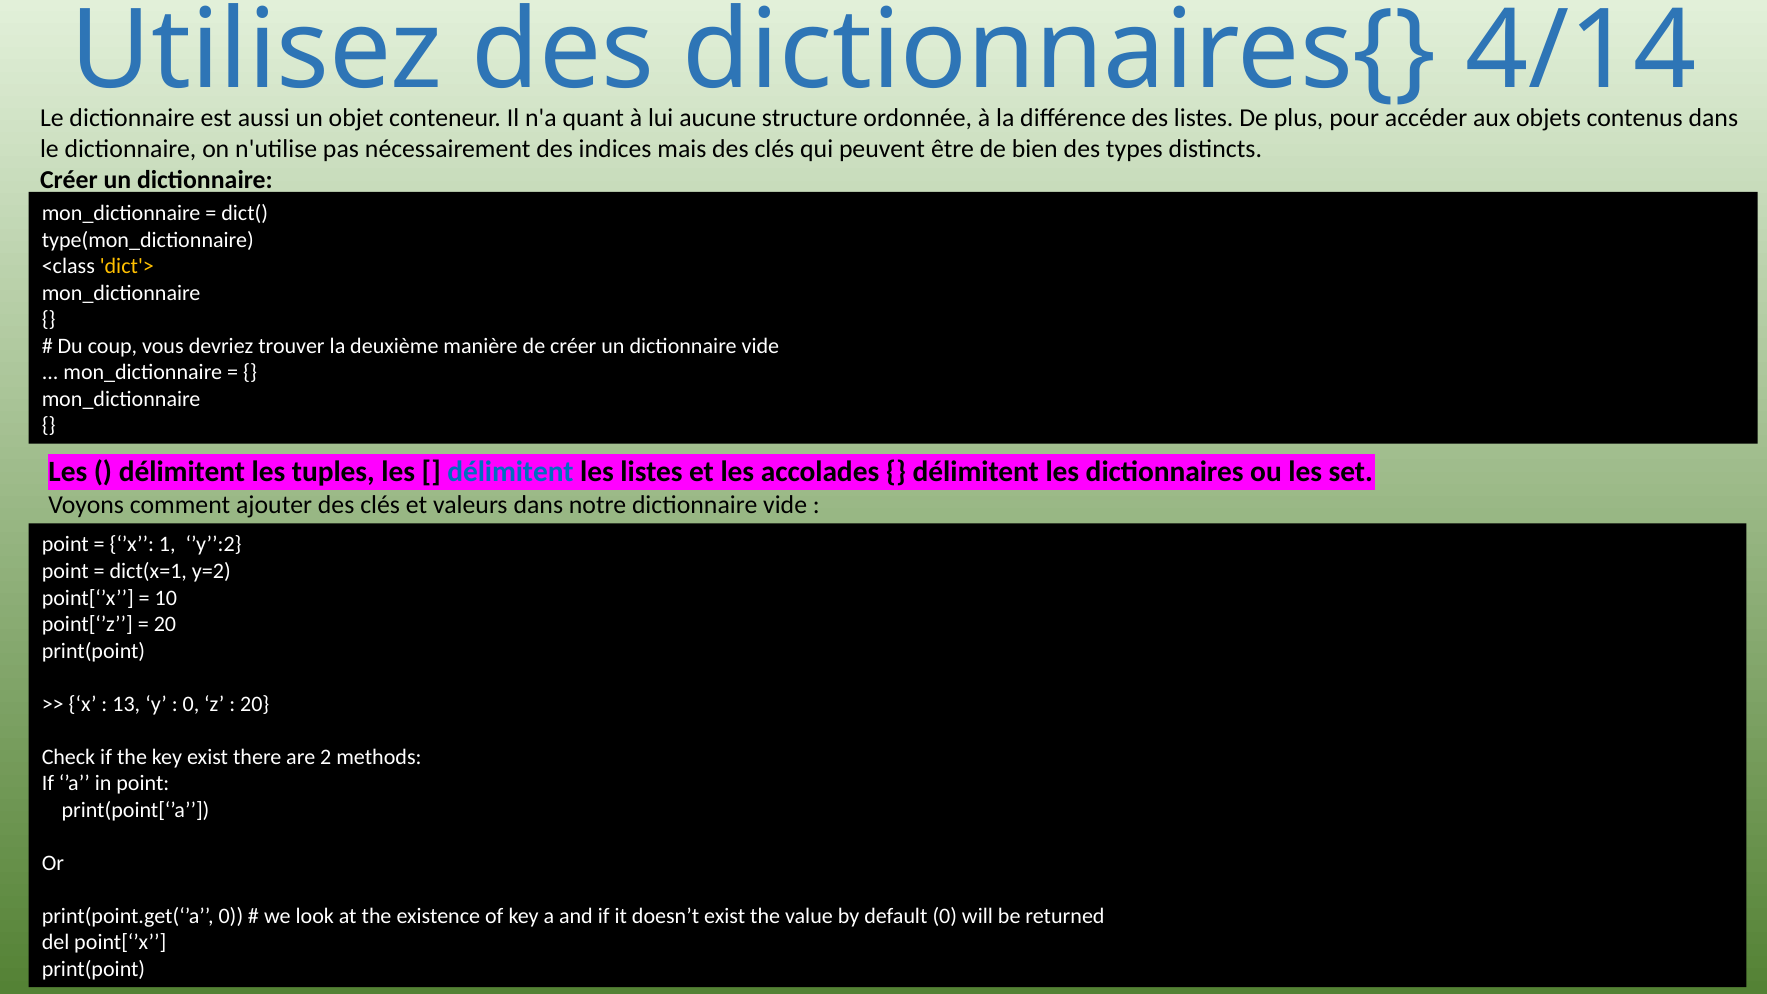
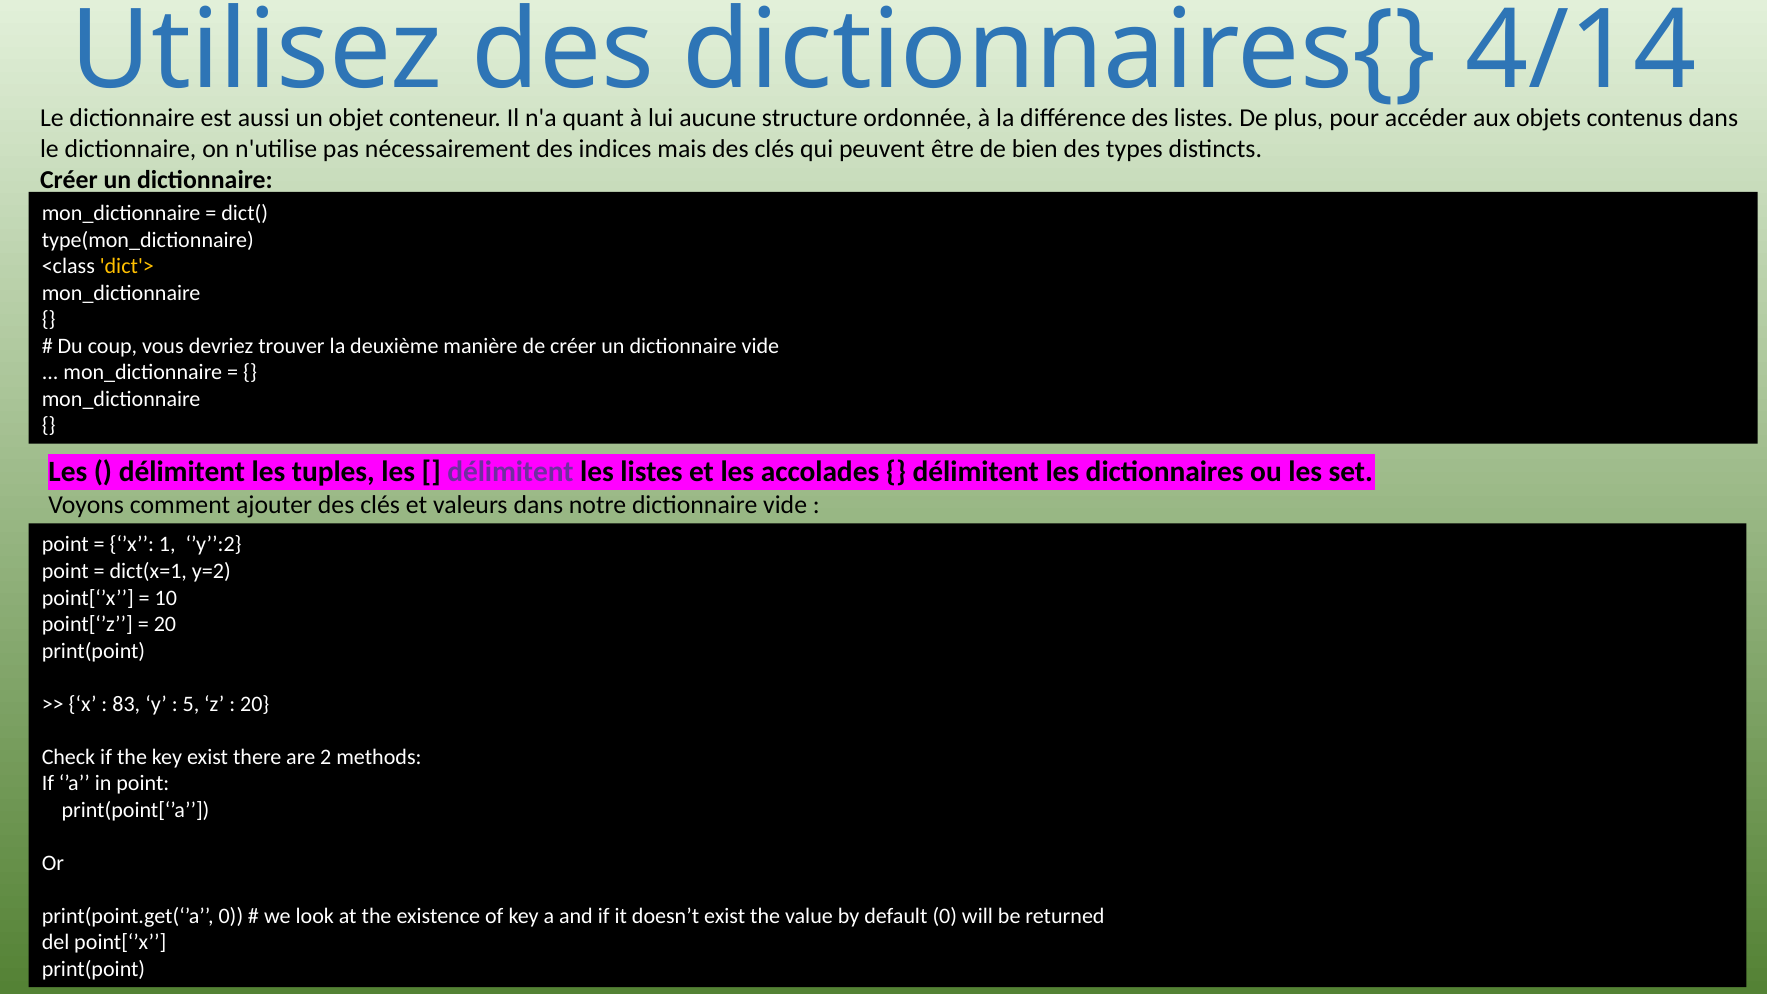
délimitent at (511, 472) colour: blue -> purple
13: 13 -> 83
0 at (191, 704): 0 -> 5
